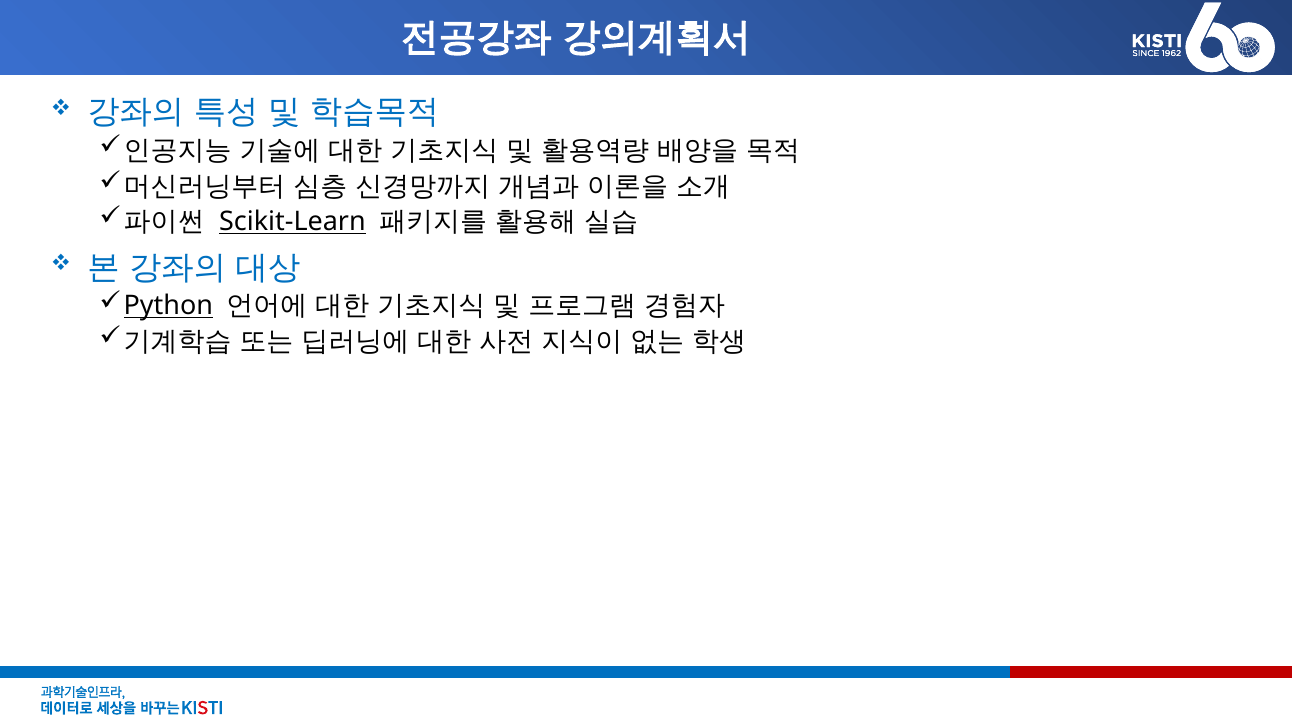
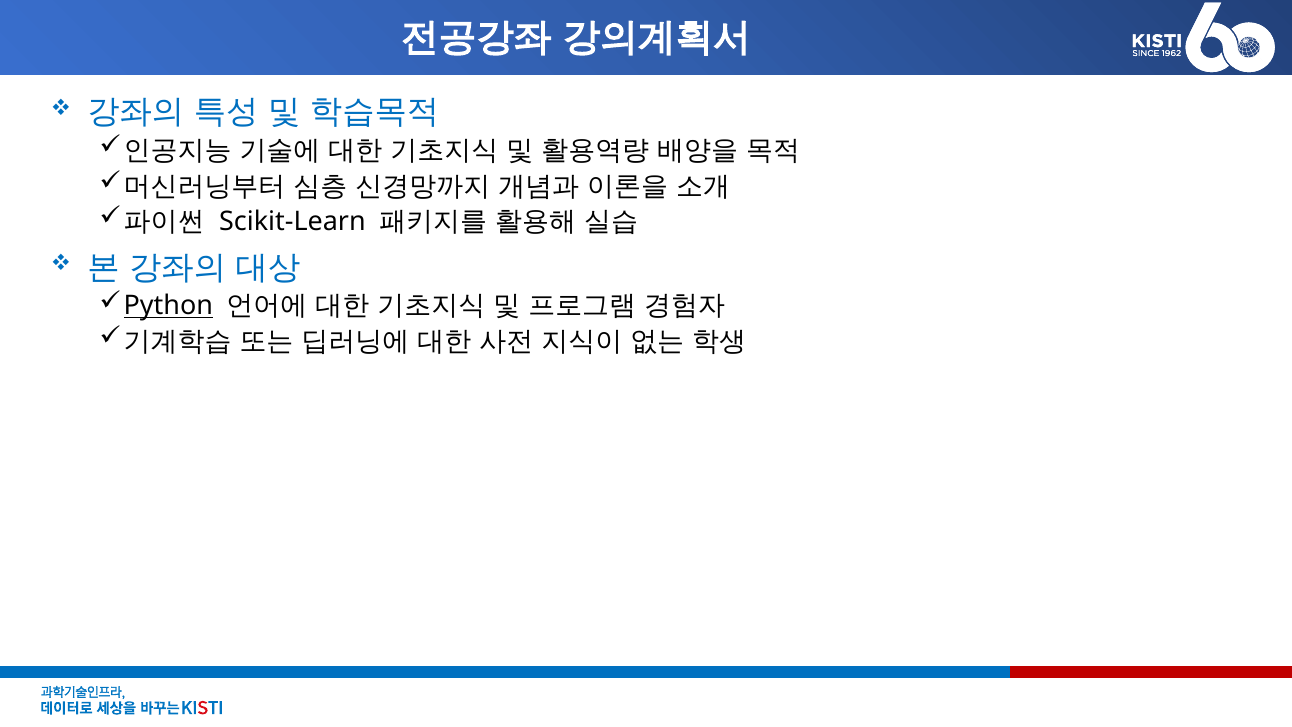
Scikit-Learn underline: present -> none
